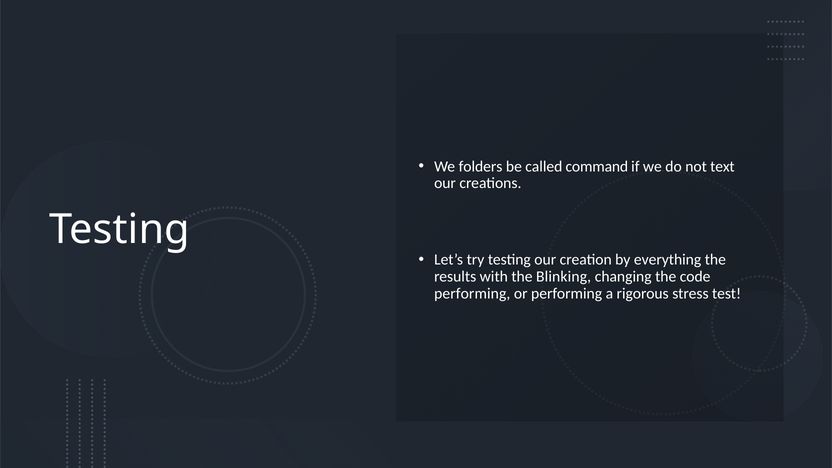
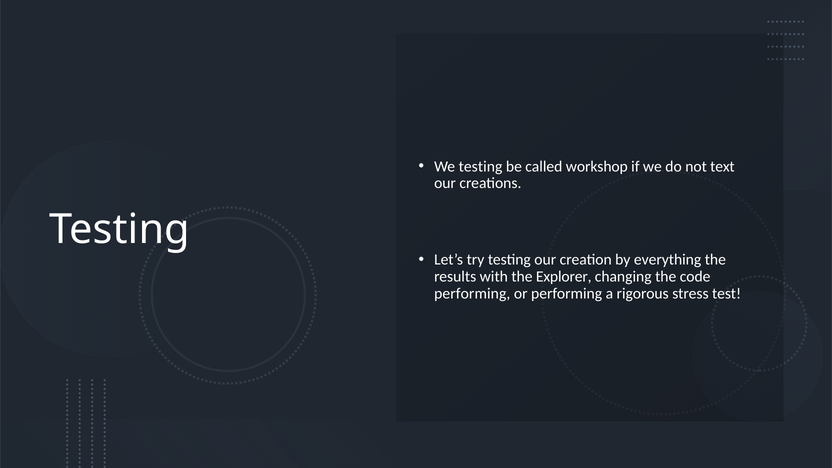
We folders: folders -> testing
command: command -> workshop
Blinking: Blinking -> Explorer
